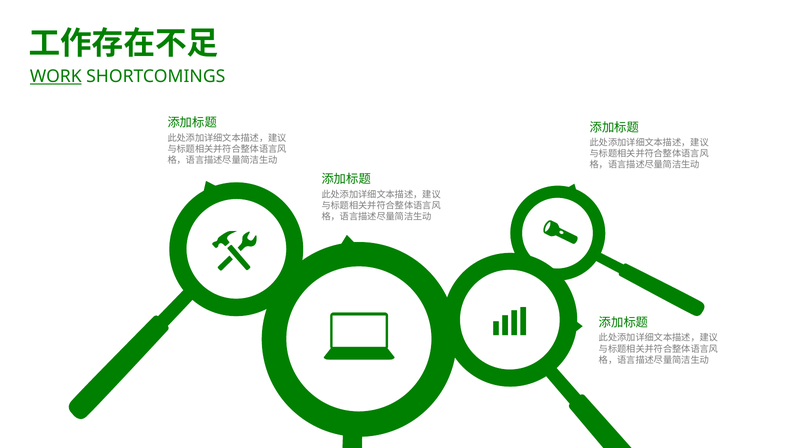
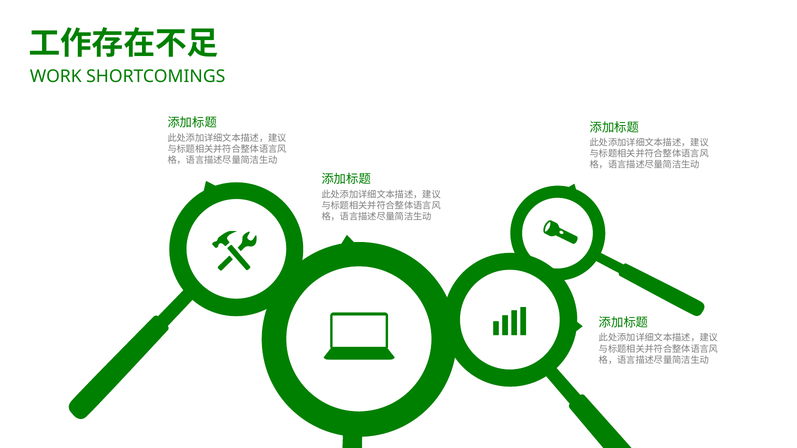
WORK underline: present -> none
